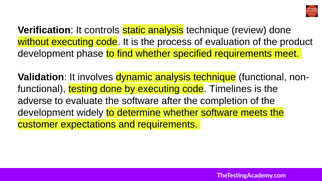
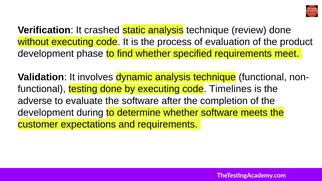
controls: controls -> crashed
widely: widely -> during
